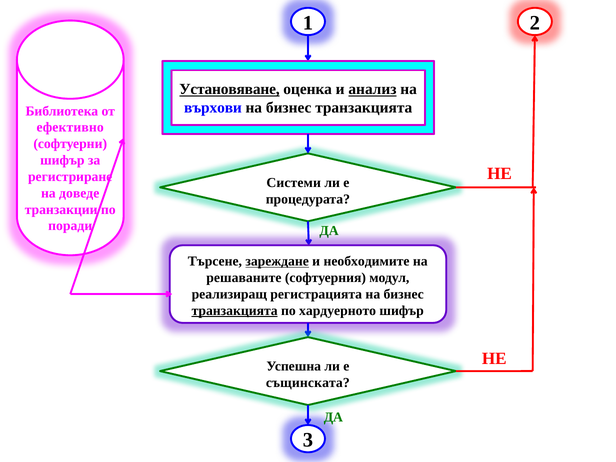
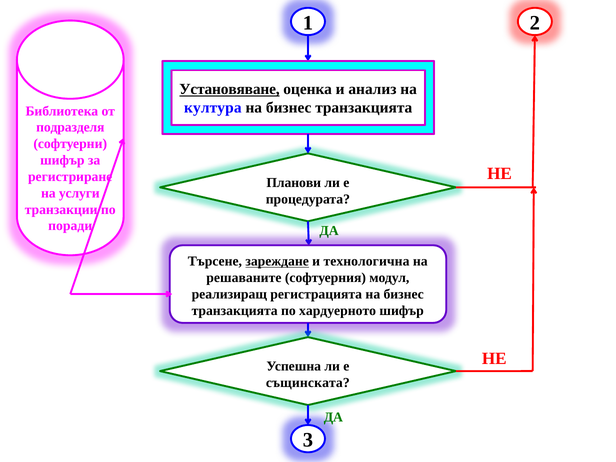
анализ underline: present -> none
върхови: върхови -> култура
ефективно: ефективно -> подразделя
Системи: Системи -> Планови
доведе: доведе -> услуги
необходимите: необходимите -> технологична
транзакцията at (235, 311) underline: present -> none
